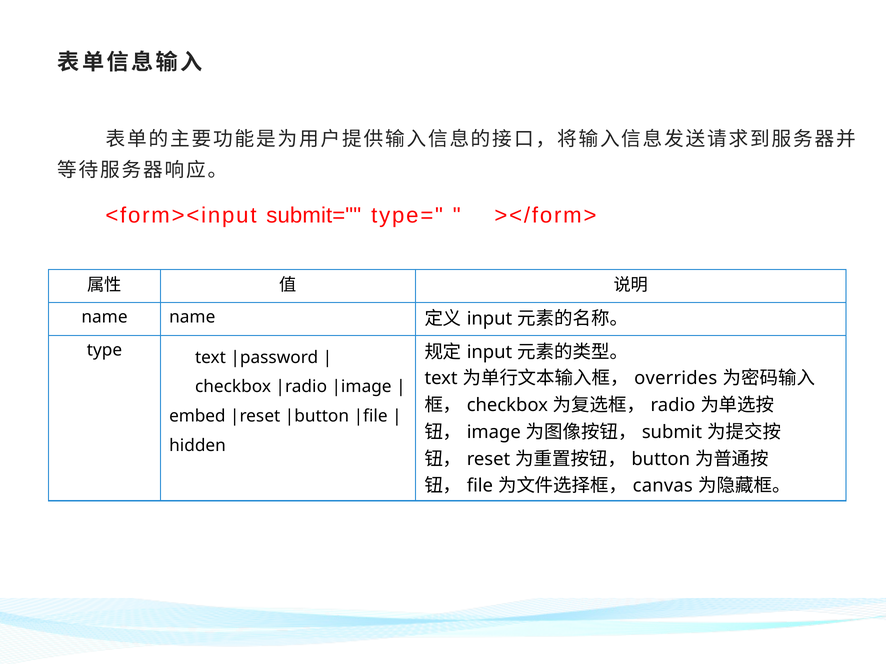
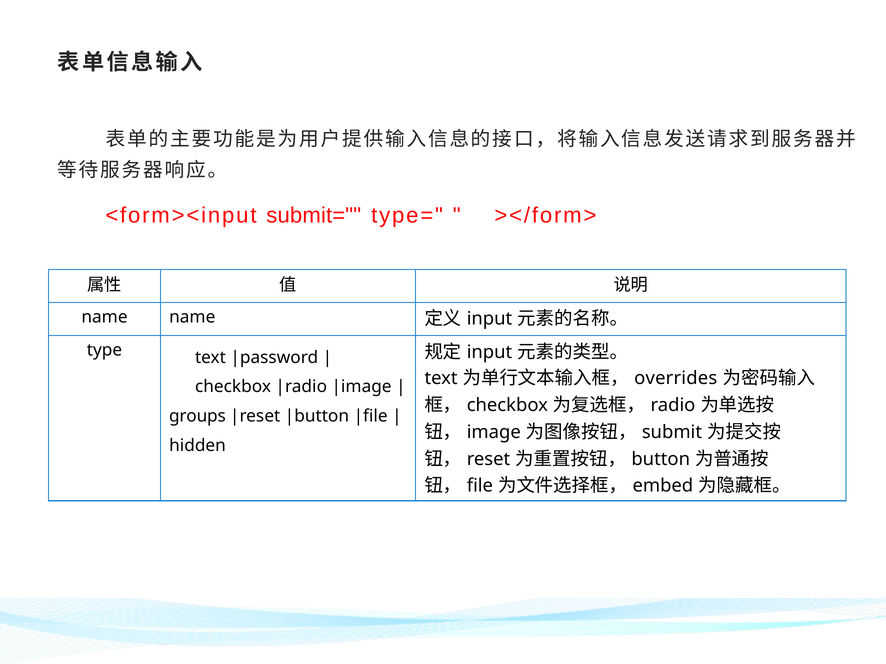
embed: embed -> groups
canvas: canvas -> embed
